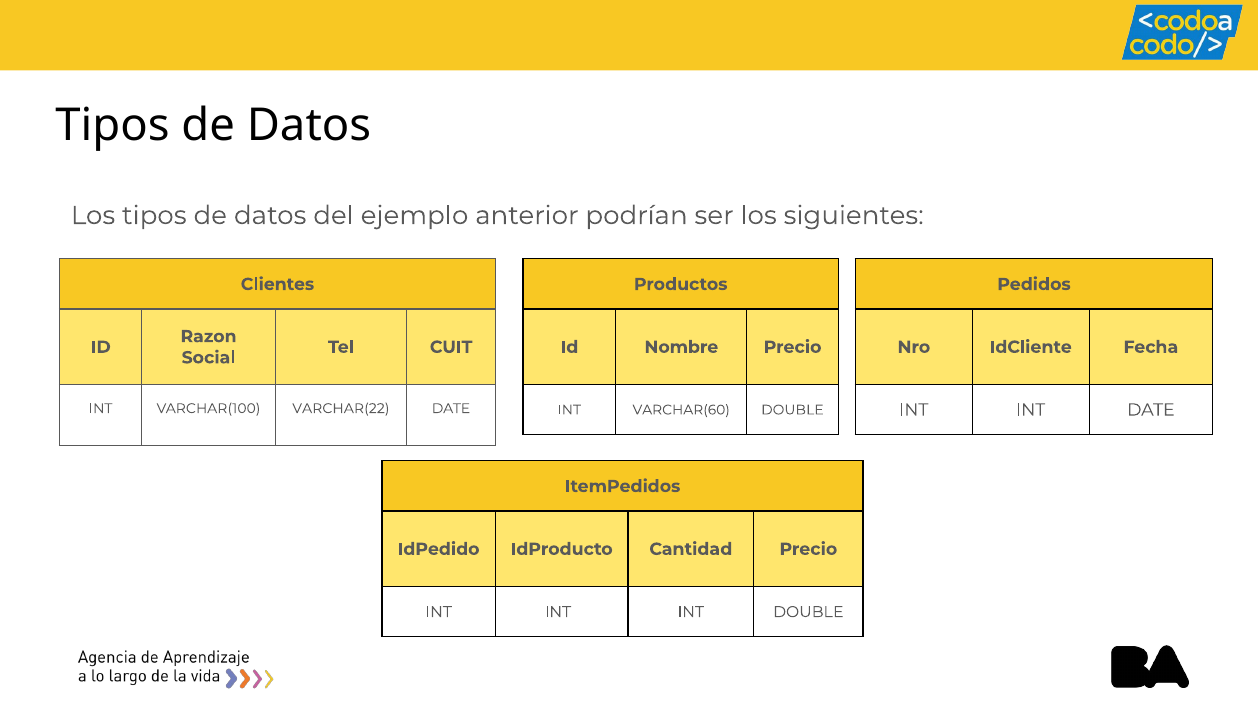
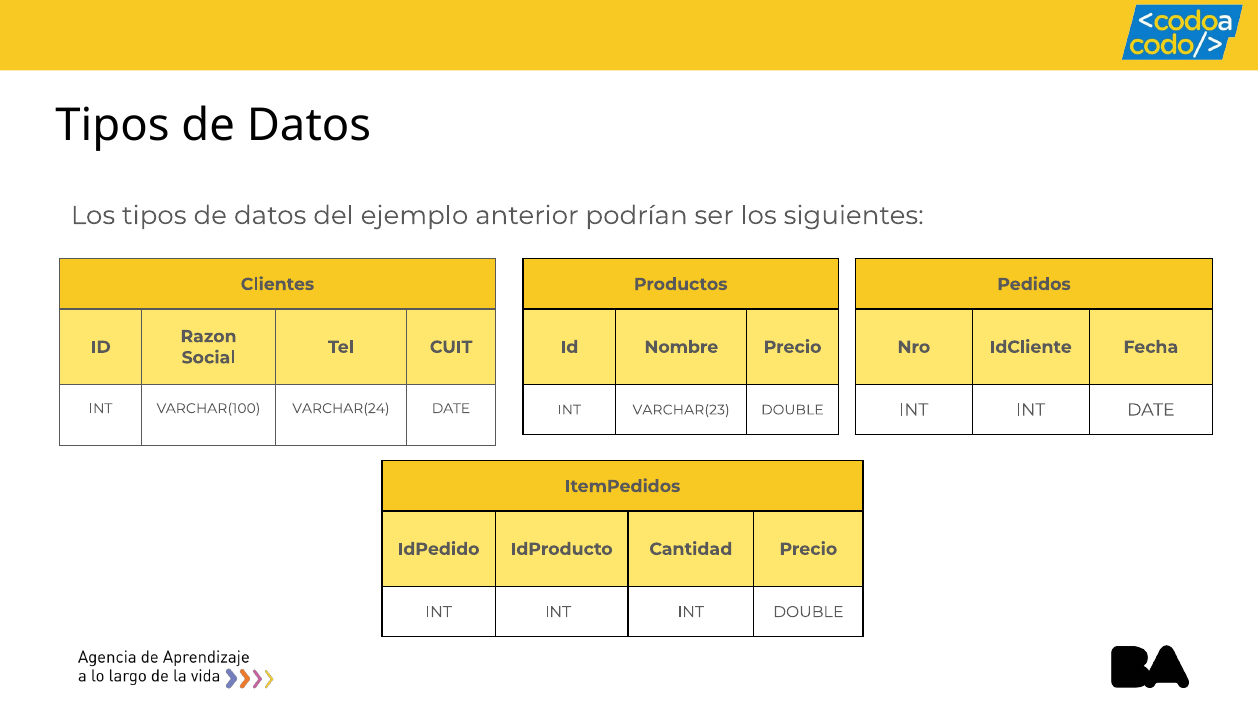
VARCHAR(22: VARCHAR(22 -> VARCHAR(24
VARCHAR(60: VARCHAR(60 -> VARCHAR(23
